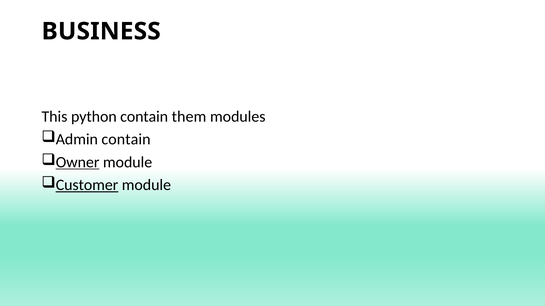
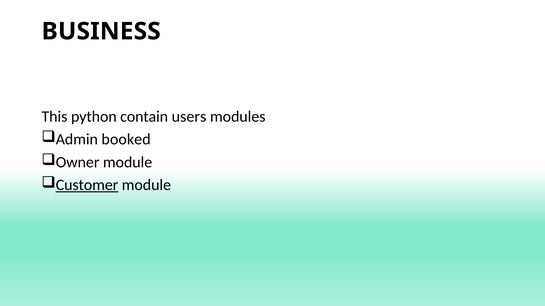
them: them -> users
Admin contain: contain -> booked
Owner underline: present -> none
